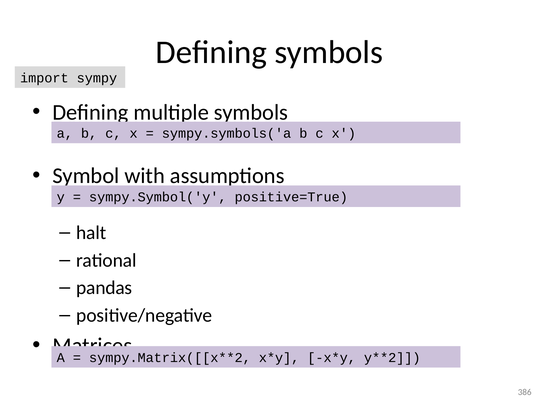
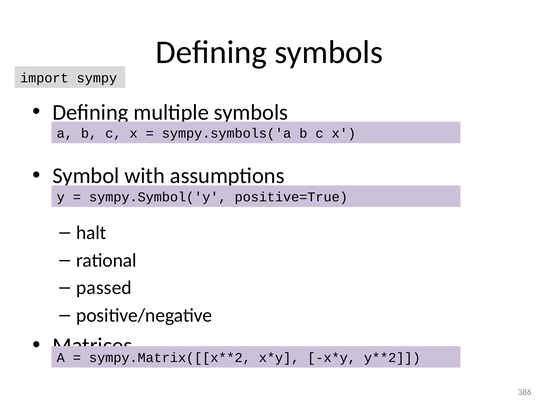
pandas: pandas -> passed
